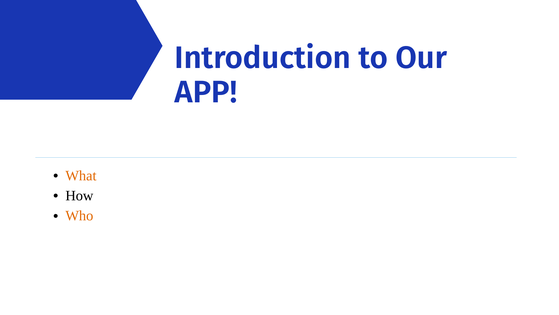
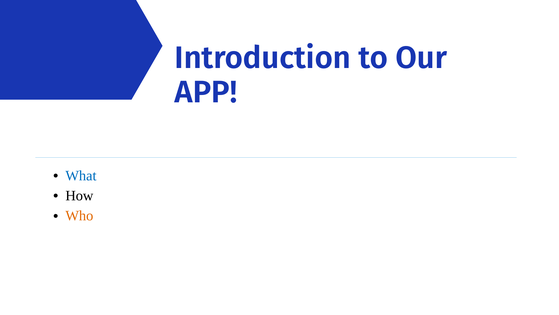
What colour: orange -> blue
